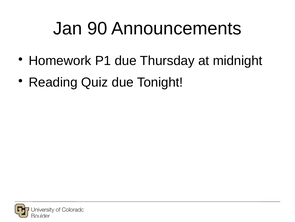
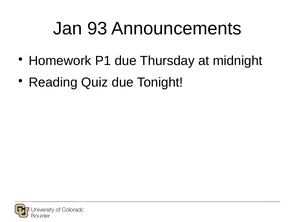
90: 90 -> 93
